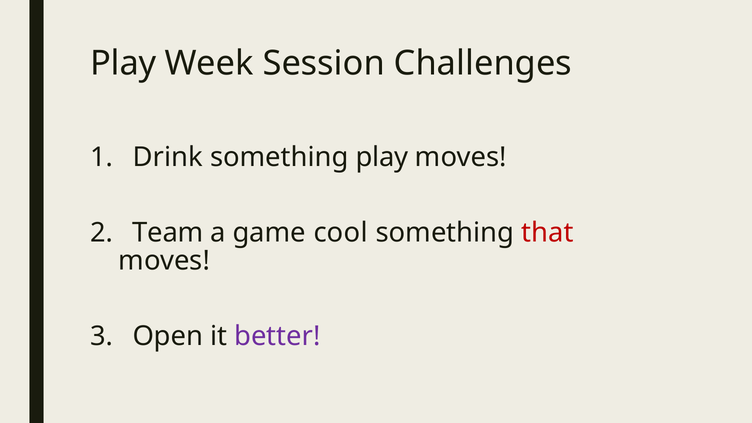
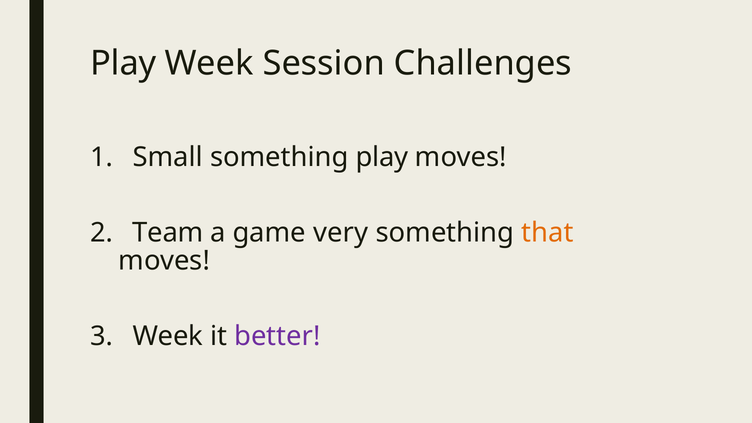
Drink: Drink -> Small
cool: cool -> very
that colour: red -> orange
Open at (168, 336): Open -> Week
